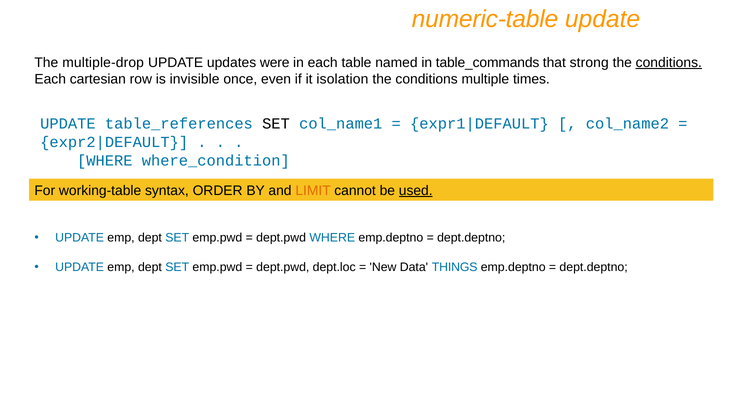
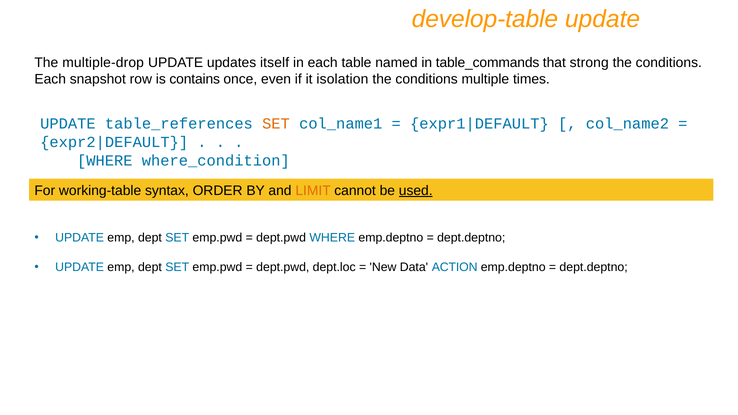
numeric-table: numeric-table -> develop-table
were: were -> itself
conditions at (669, 63) underline: present -> none
cartesian: cartesian -> snapshot
invisible: invisible -> contains
SET at (276, 124) colour: black -> orange
THINGS: THINGS -> ACTION
